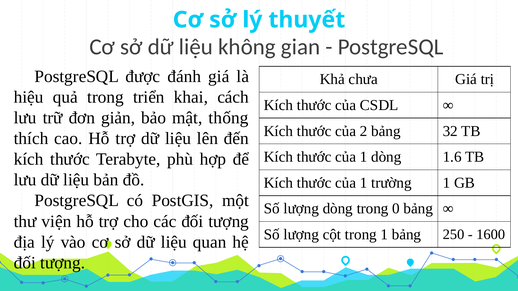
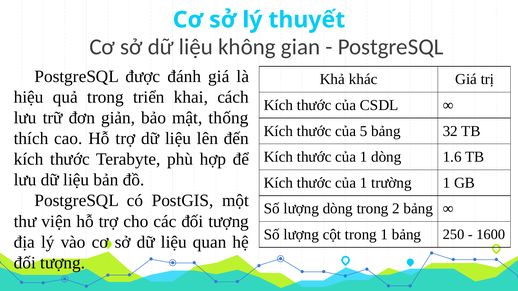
chưa: chưa -> khác
2: 2 -> 5
0: 0 -> 2
